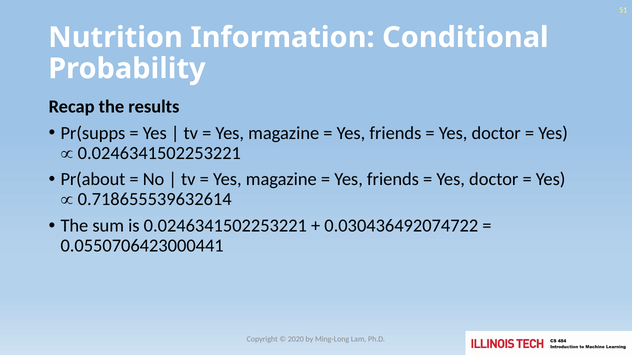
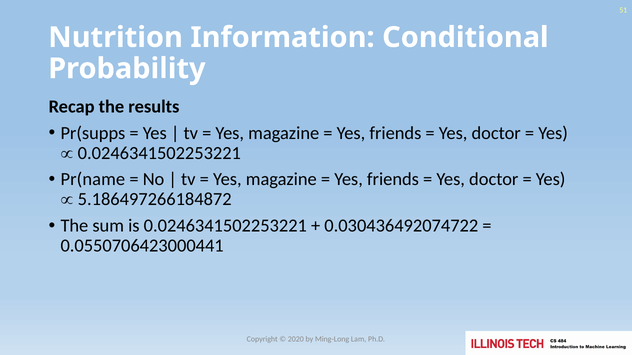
Pr(about: Pr(about -> Pr(name
0.718655539632614: 0.718655539632614 -> 5.186497266184872
